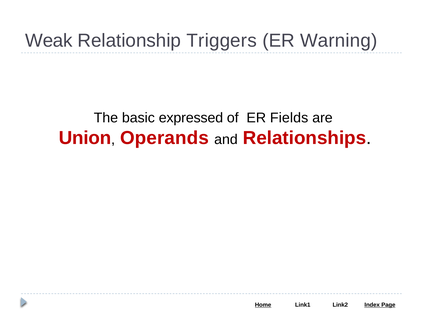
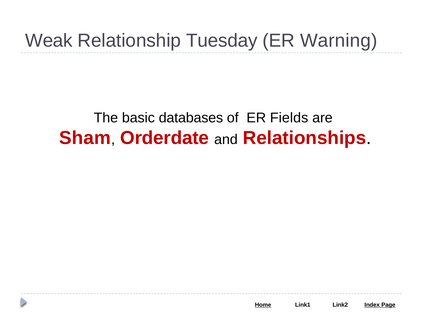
Triggers: Triggers -> Tuesday
expressed: expressed -> databases
Union: Union -> Sham
Operands: Operands -> Orderdate
